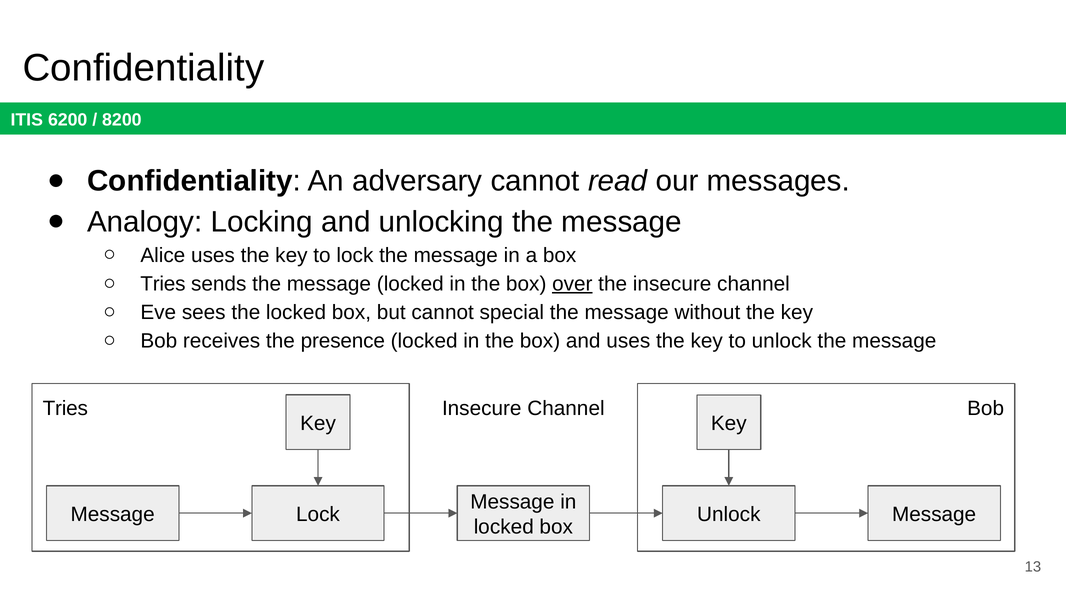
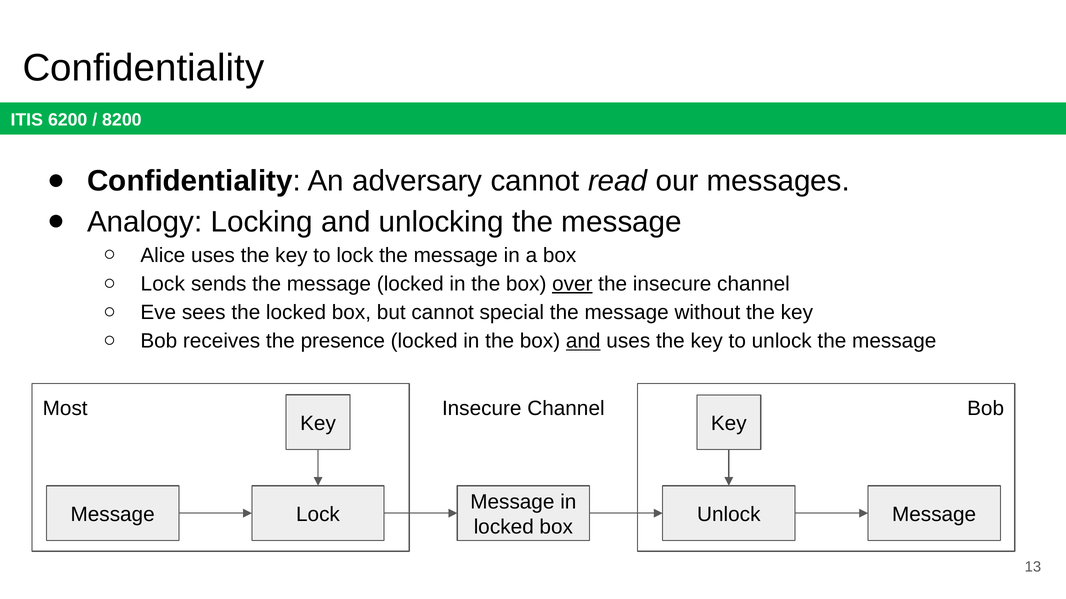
Tries at (163, 284): Tries -> Lock
and at (583, 341) underline: none -> present
Tries at (65, 409): Tries -> Most
